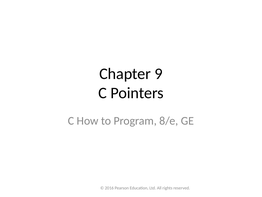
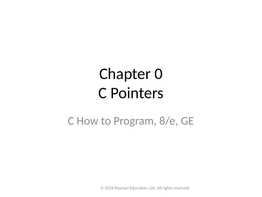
9: 9 -> 0
